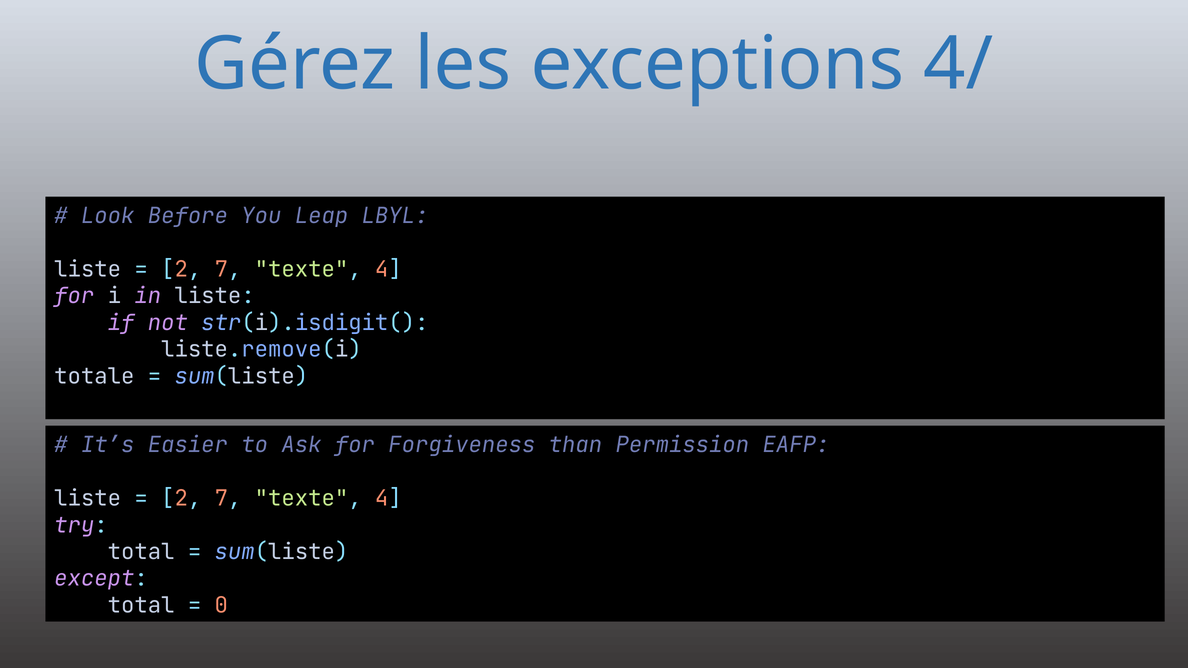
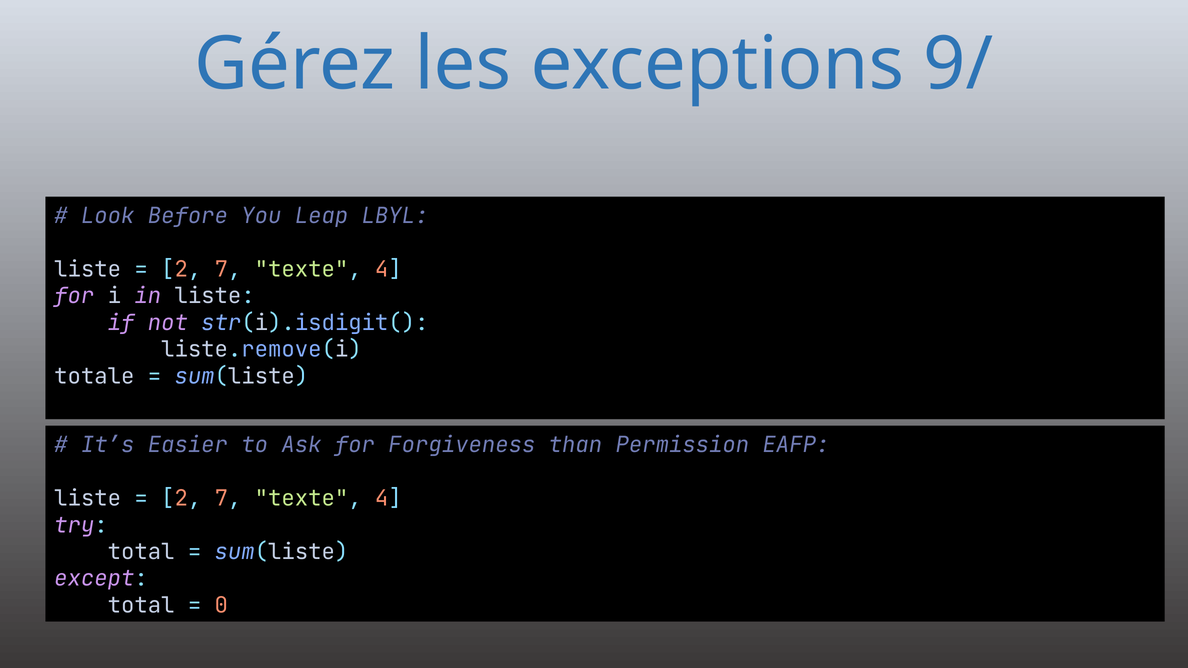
4/: 4/ -> 9/
